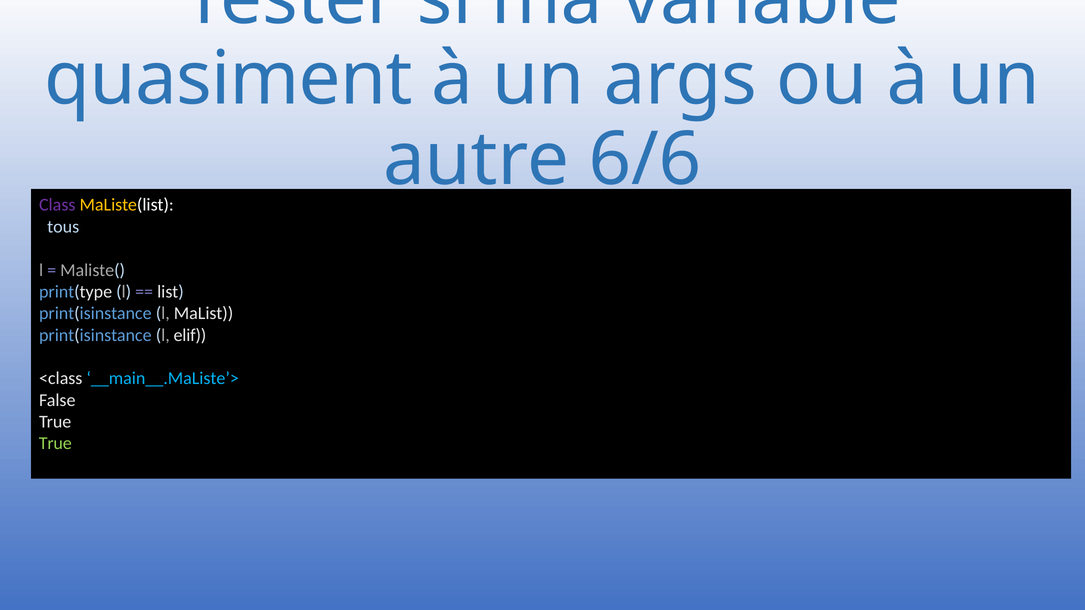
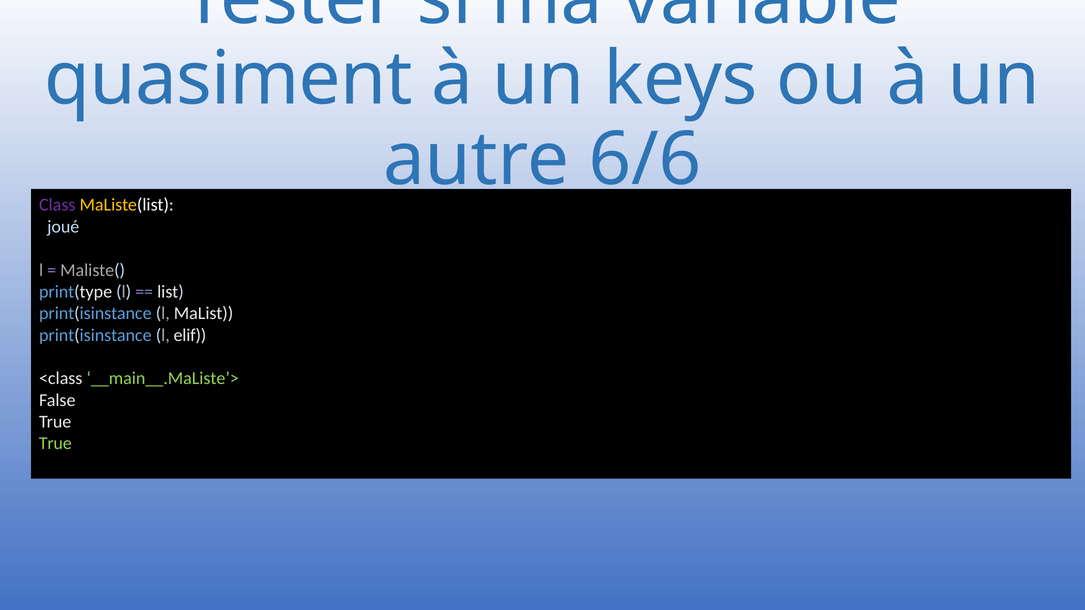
args: args -> keys
tous: tous -> joué
__main__.MaListe’> colour: light blue -> light green
